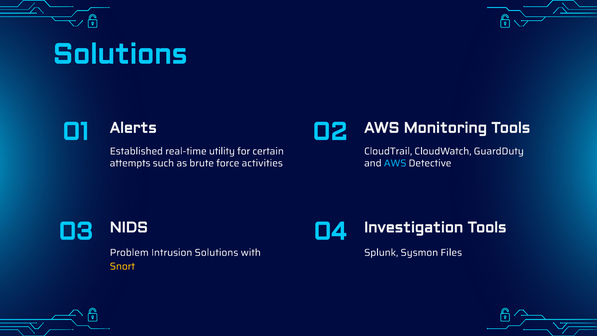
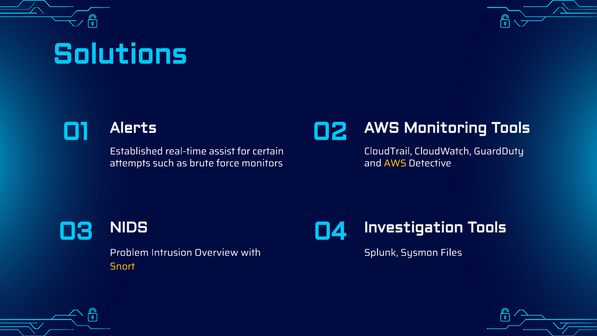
utility: utility -> assist
activities: activities -> monitors
AWS at (395, 163) colour: light blue -> yellow
Intrusion Solutions: Solutions -> Overview
